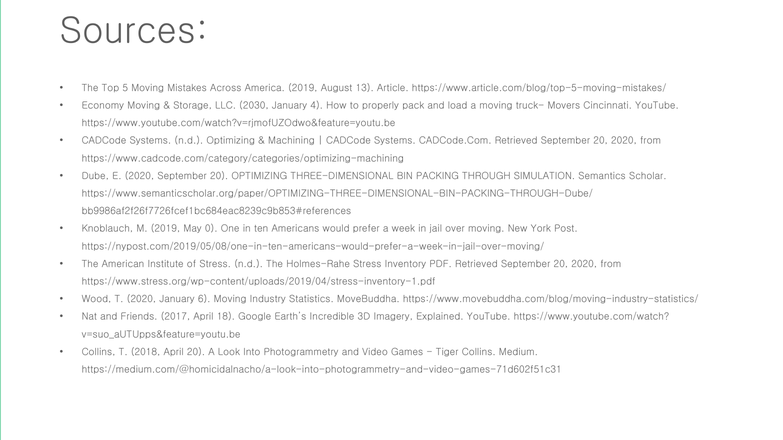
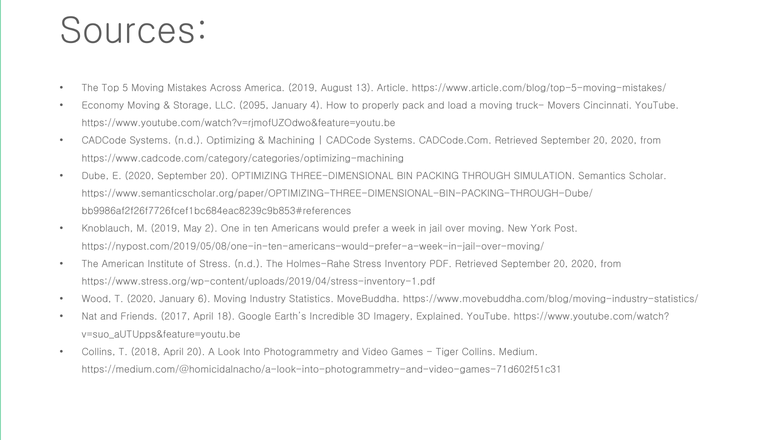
2030: 2030 -> 2095
0: 0 -> 2
